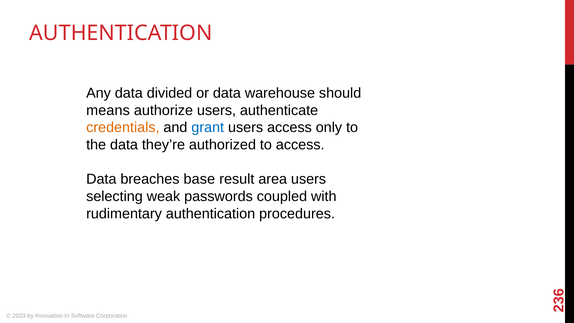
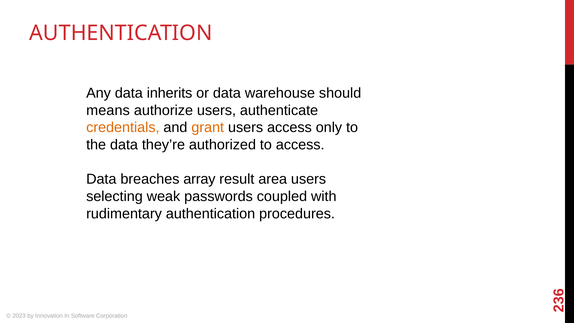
divided: divided -> inherits
grant colour: blue -> orange
base: base -> array
